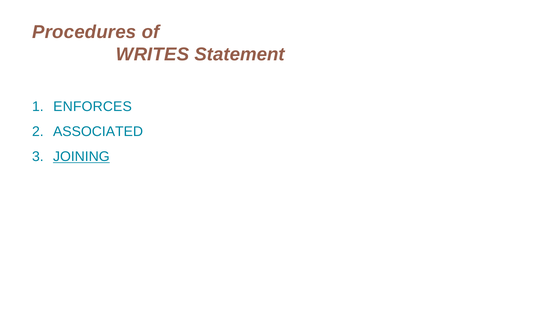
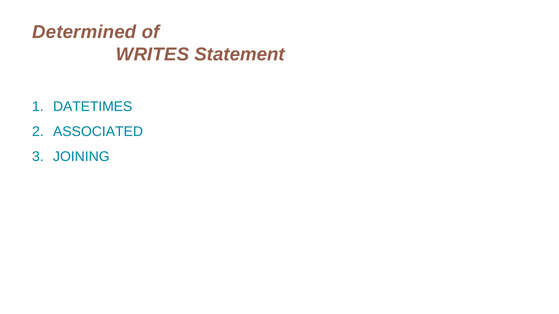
Procedures: Procedures -> Determined
ENFORCES: ENFORCES -> DATETIMES
JOINING underline: present -> none
